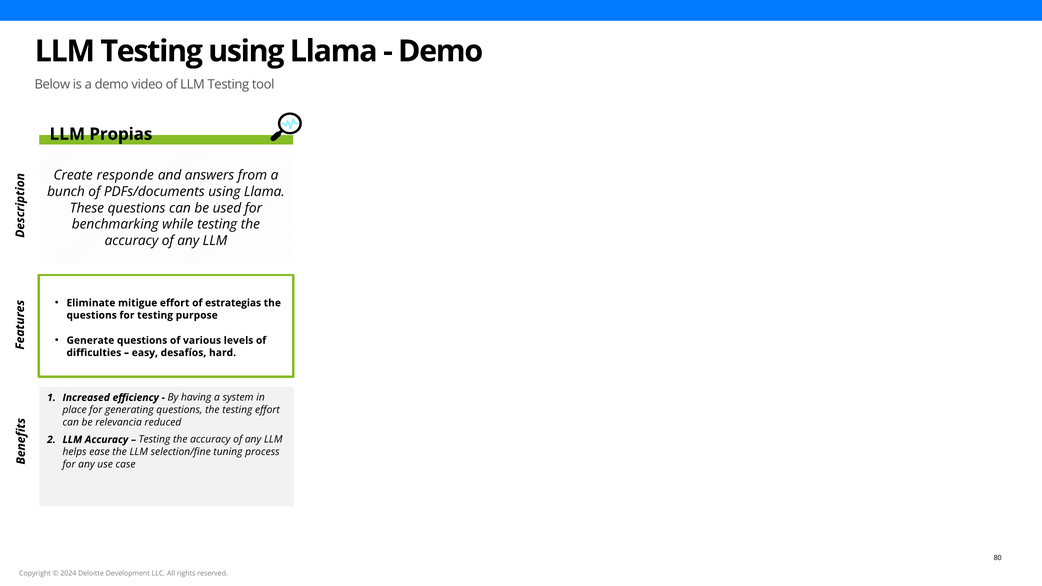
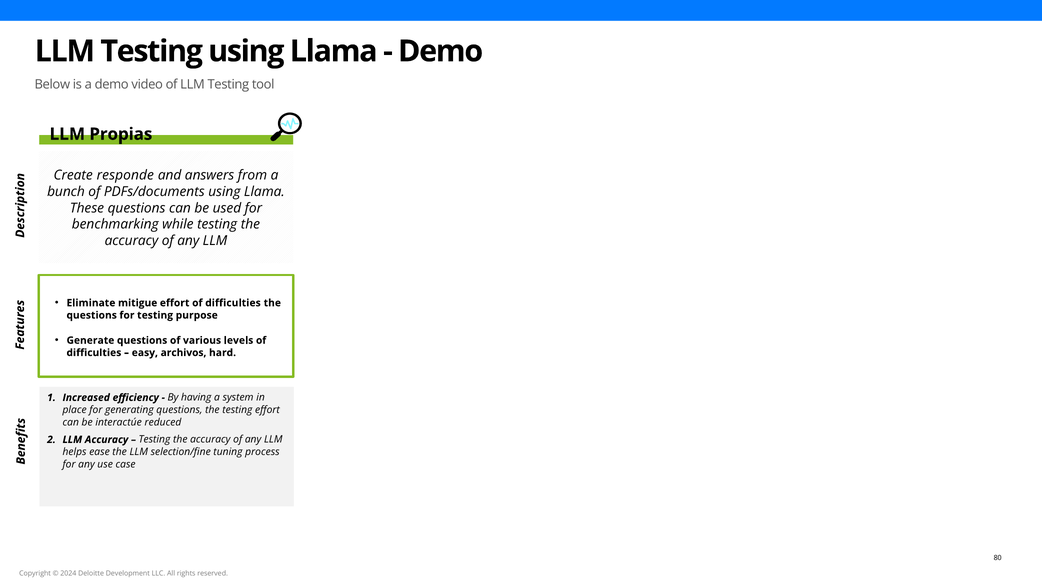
effort of estrategias: estrategias -> difficulties
desafíos: desafíos -> archivos
relevancia: relevancia -> interactúe
